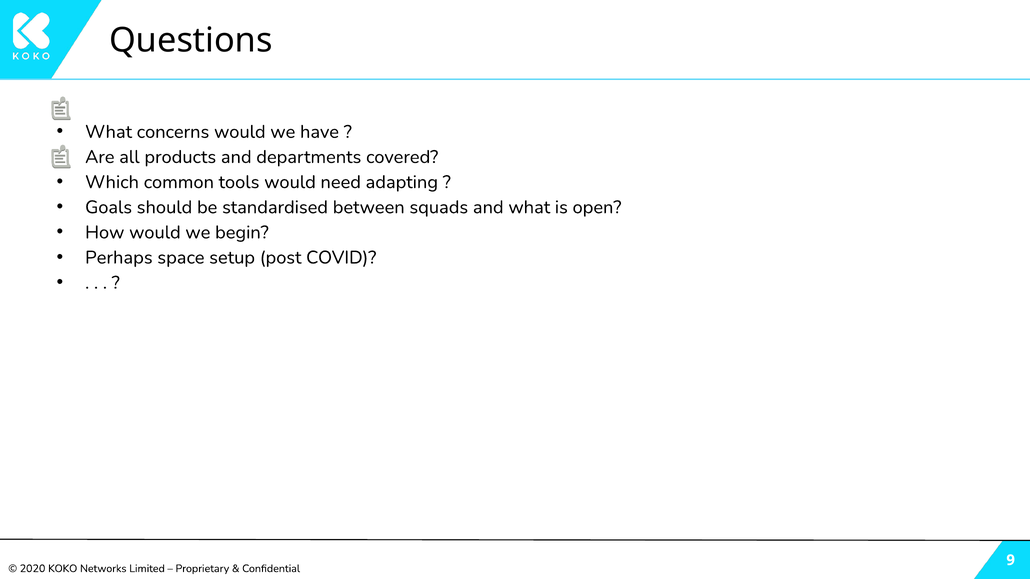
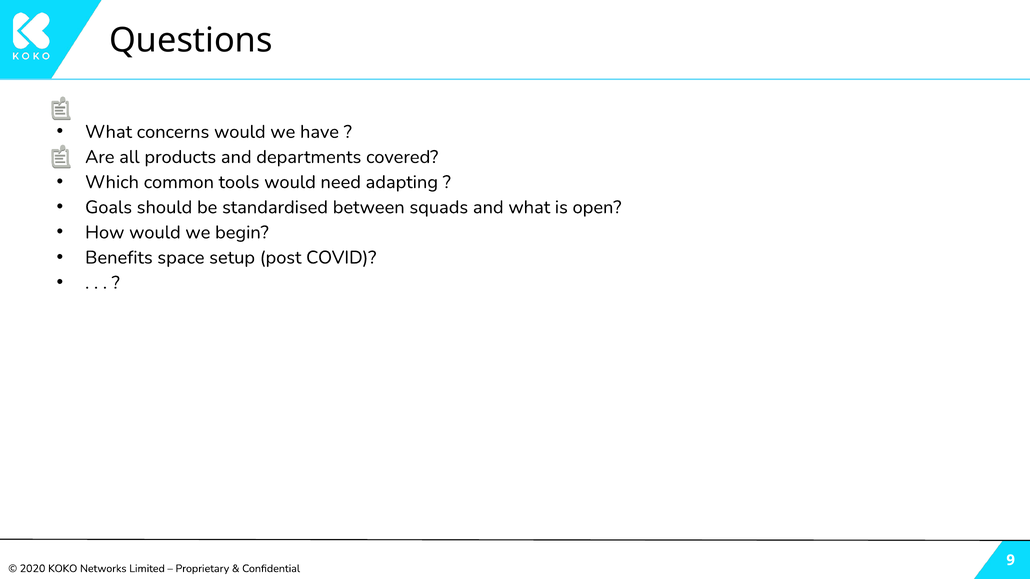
Perhaps: Perhaps -> Benefits
